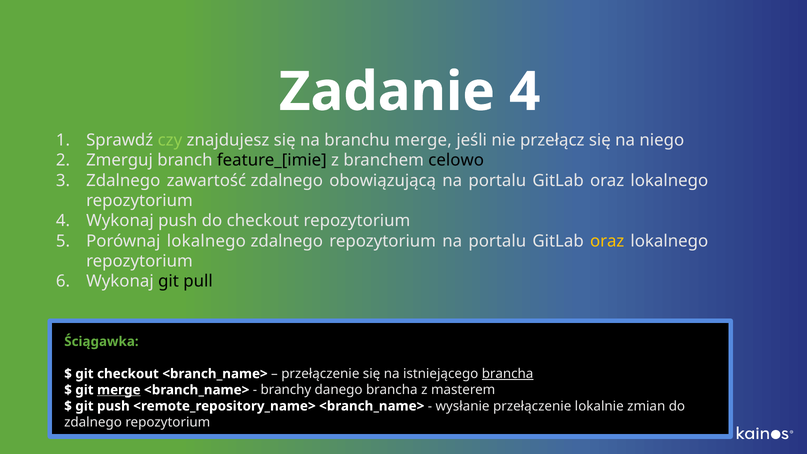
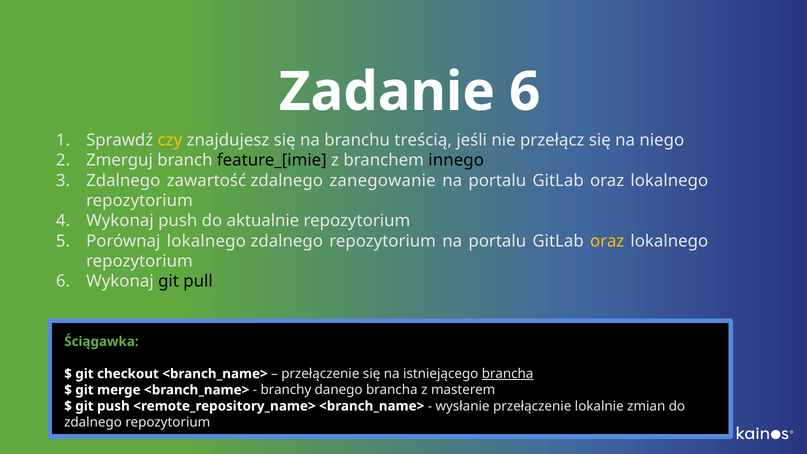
Zadanie 4: 4 -> 6
czy colour: light green -> yellow
branchu merge: merge -> treścią
celowo: celowo -> innego
obowiązującą: obowiązującą -> zanegowanie
do checkout: checkout -> aktualnie
merge at (119, 390) underline: present -> none
